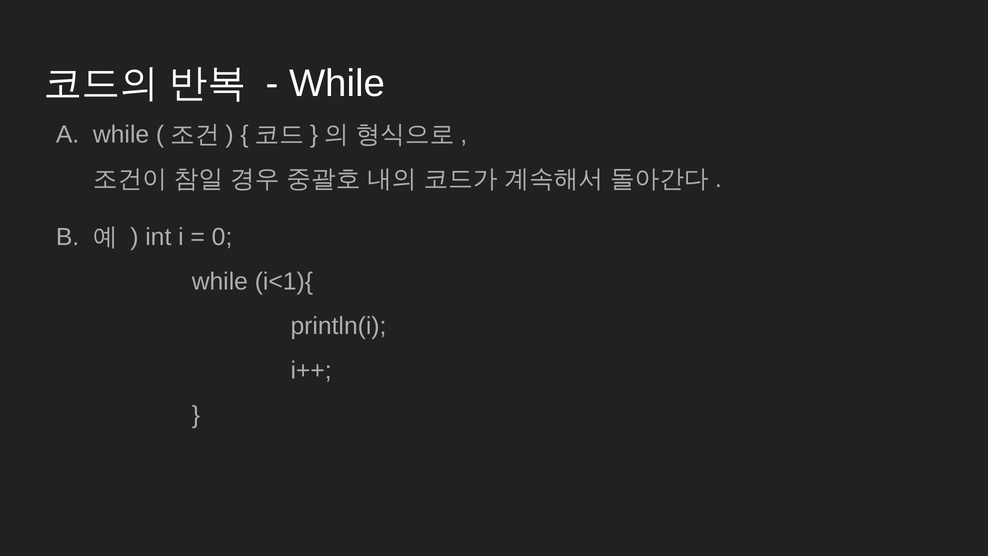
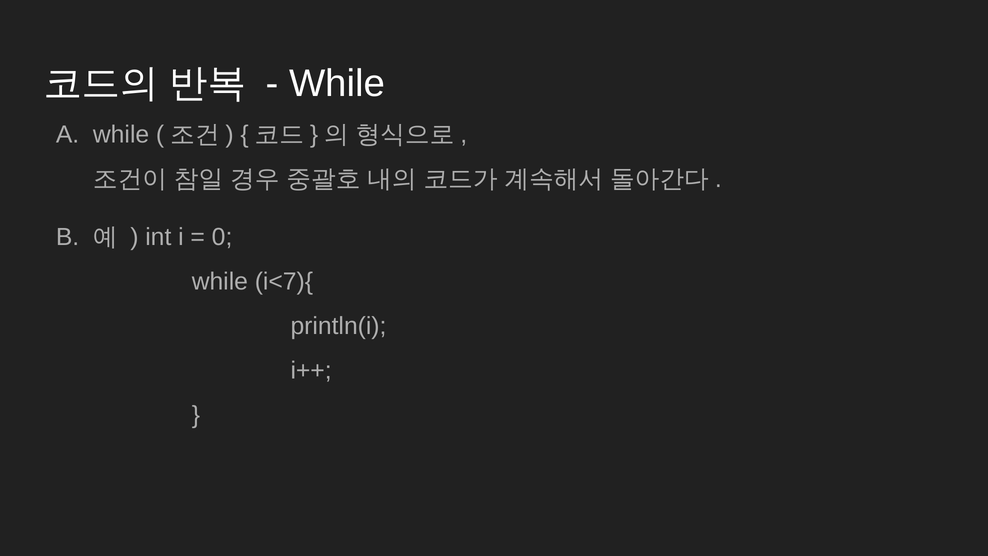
i<1){: i<1){ -> i<7){
